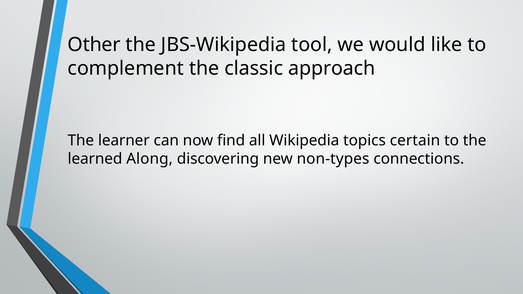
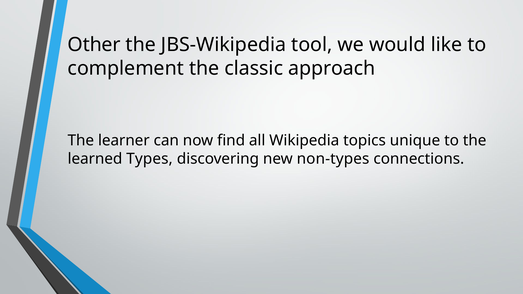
certain: certain -> unique
Along: Along -> Types
